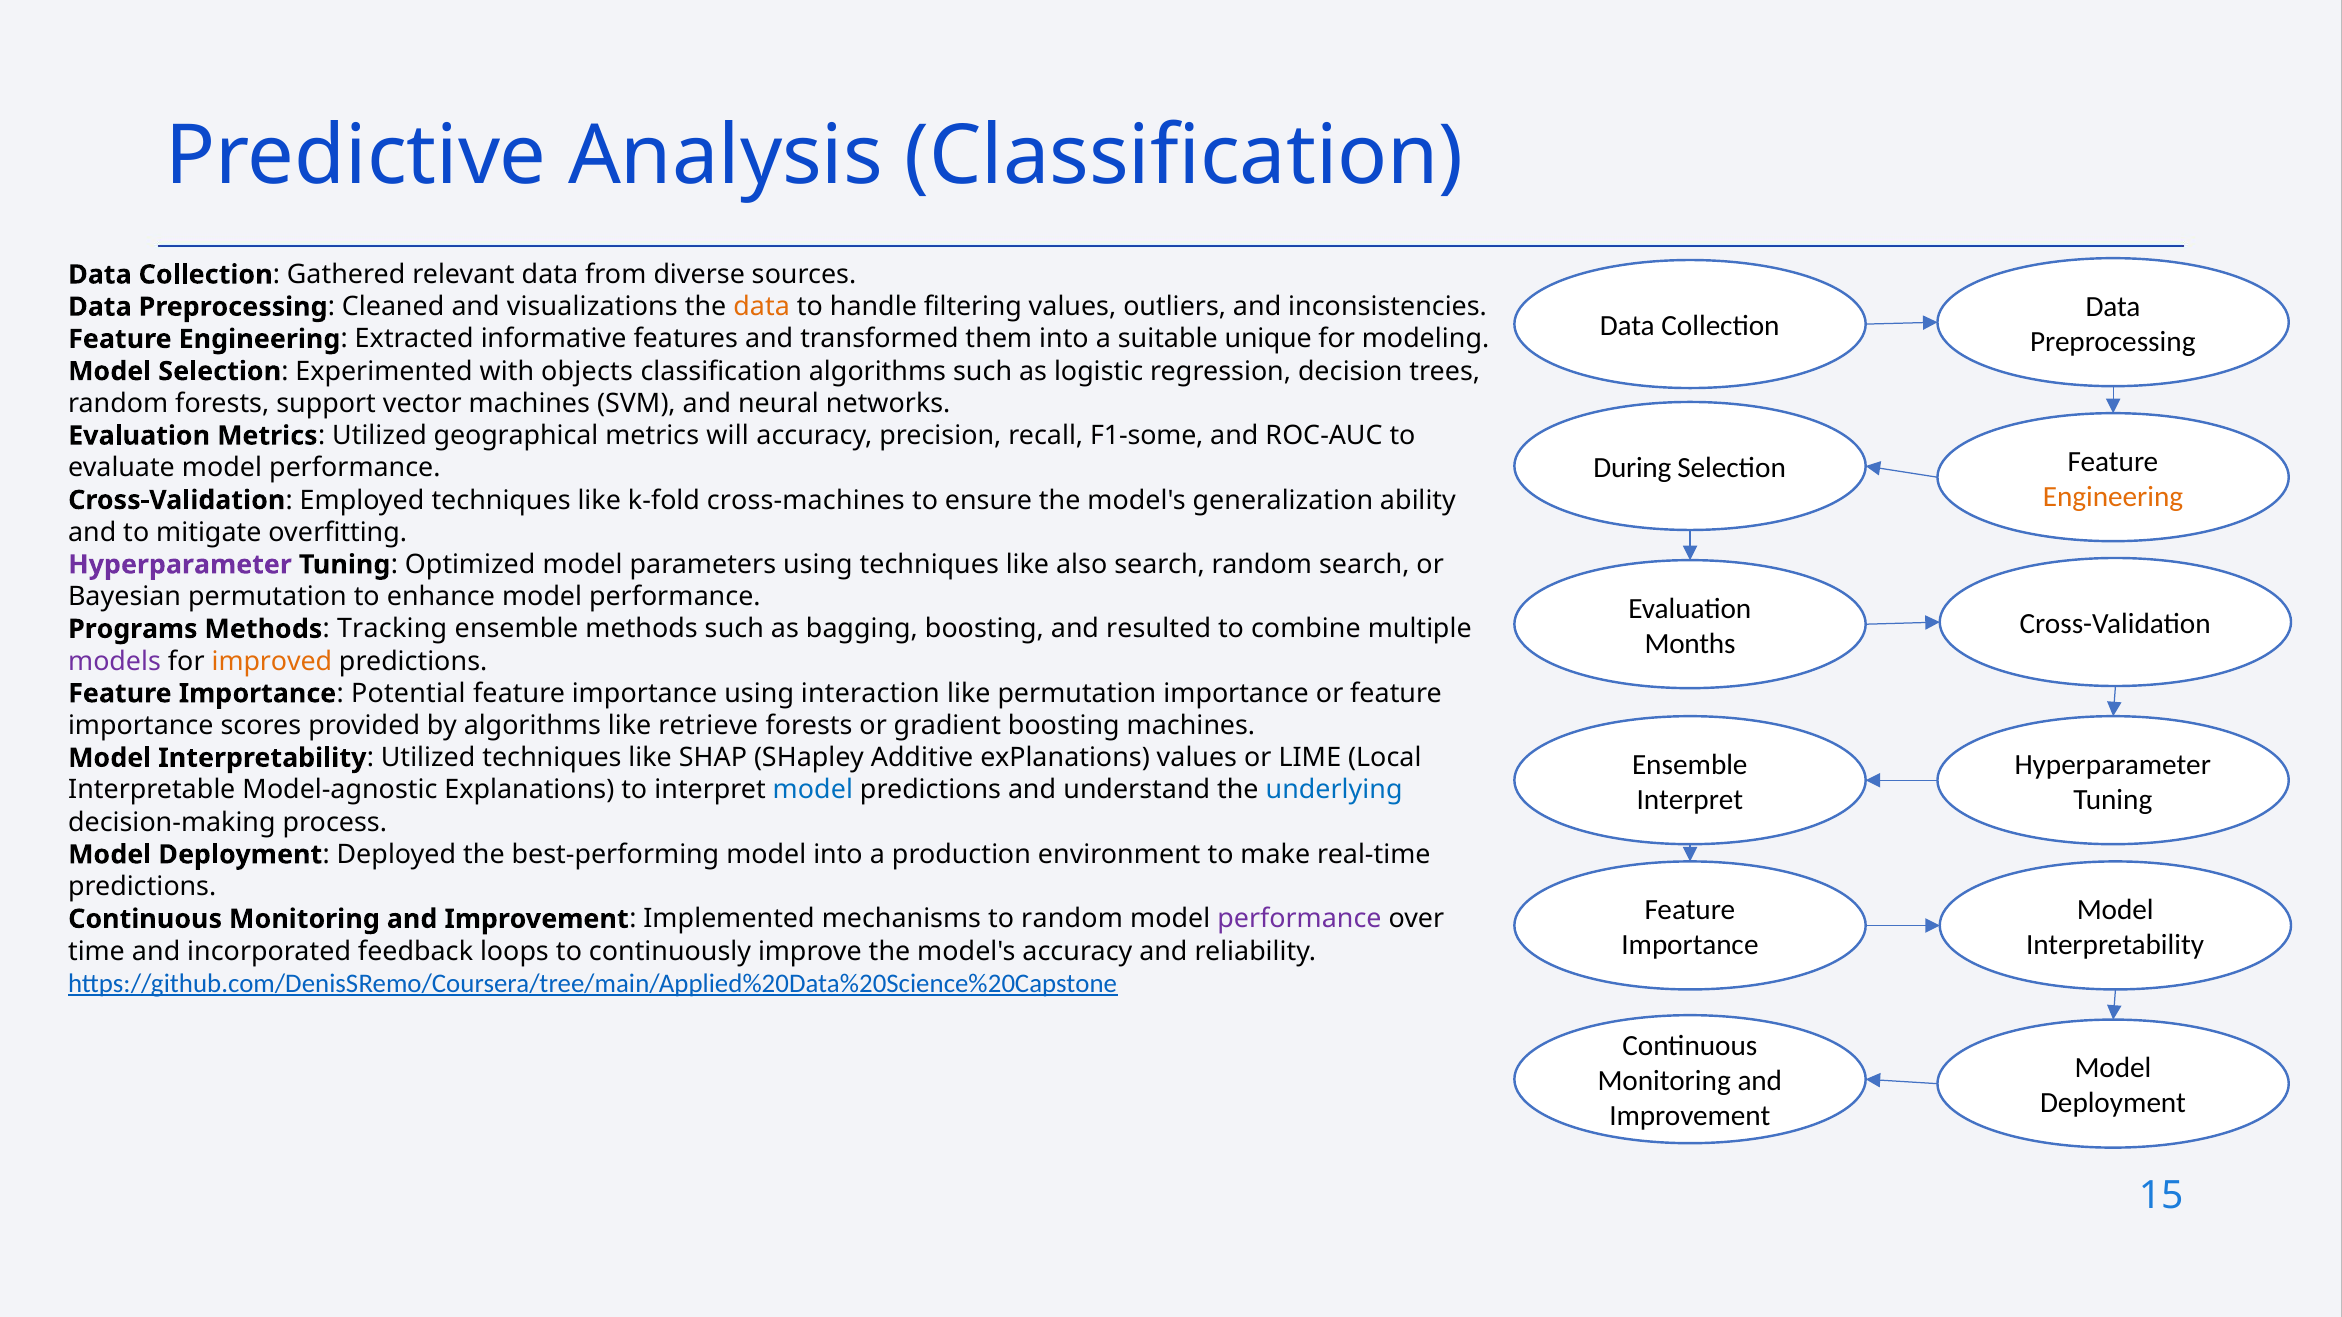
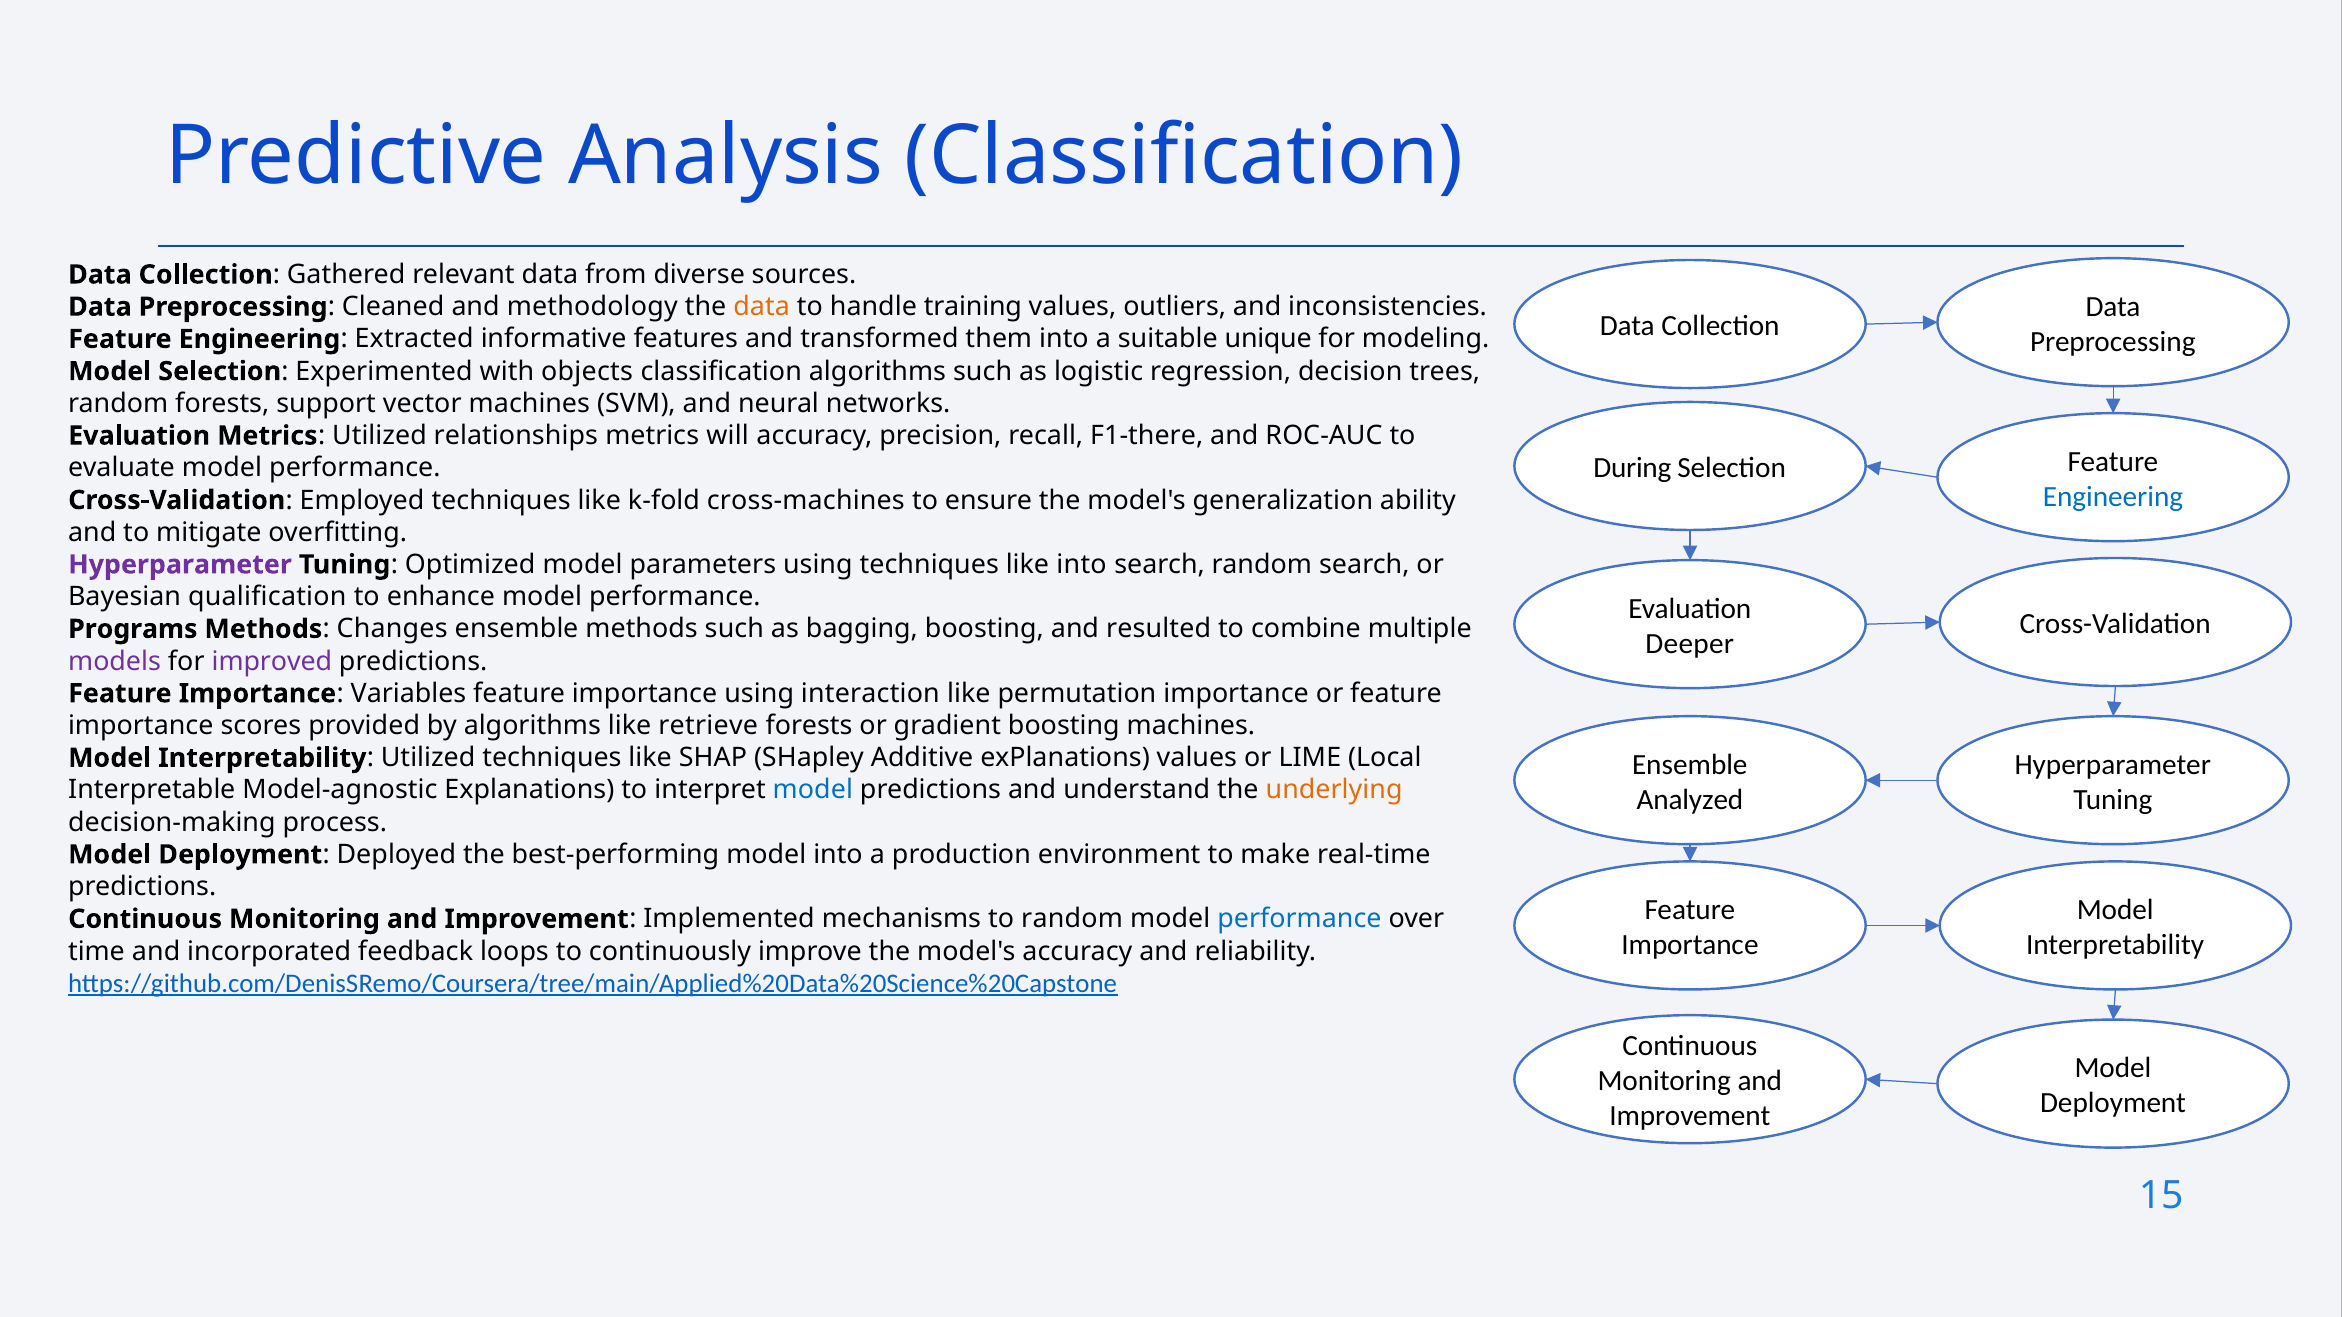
visualizations: visualizations -> methodology
filtering: filtering -> training
geographical: geographical -> relationships
F1-some: F1-some -> F1-there
Engineering at (2113, 497) colour: orange -> blue
like also: also -> into
Bayesian permutation: permutation -> qualification
Tracking: Tracking -> Changes
Months: Months -> Deeper
improved colour: orange -> purple
Potential: Potential -> Variables
underlying colour: blue -> orange
Interpret at (1690, 800): Interpret -> Analyzed
performance at (1299, 919) colour: purple -> blue
